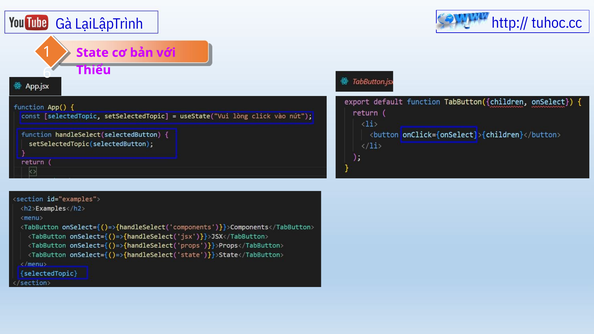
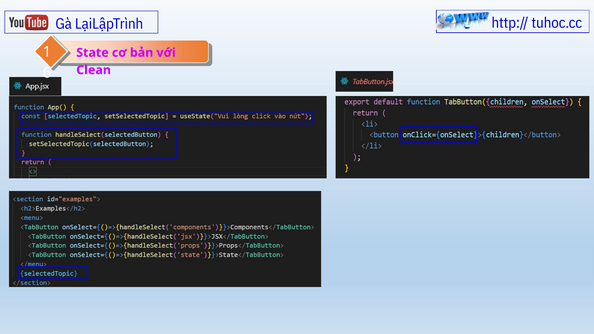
Thiểu: Thiểu -> Clean
